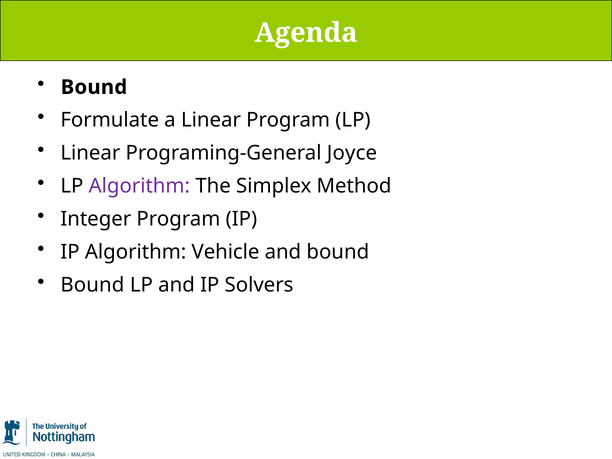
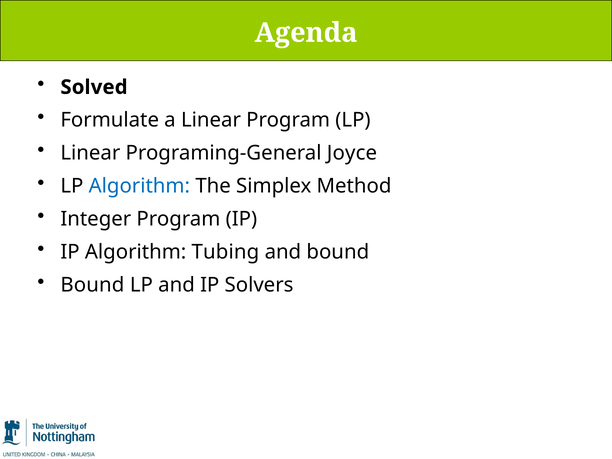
Bound at (94, 87): Bound -> Solved
Algorithm at (139, 186) colour: purple -> blue
Vehicle: Vehicle -> Tubing
